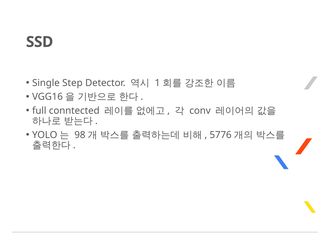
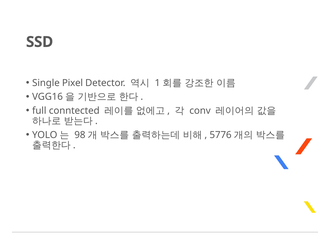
Step: Step -> Pixel
